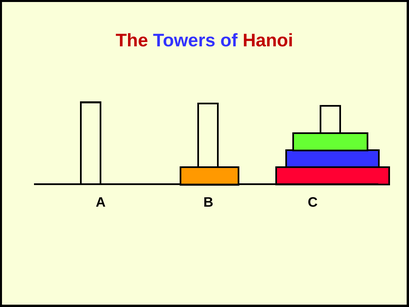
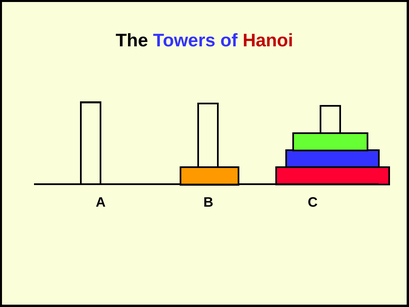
The colour: red -> black
